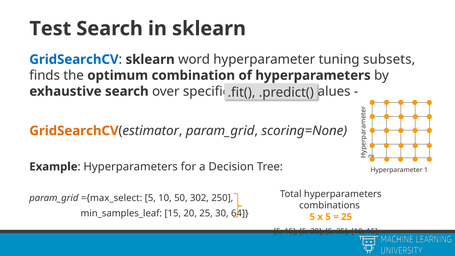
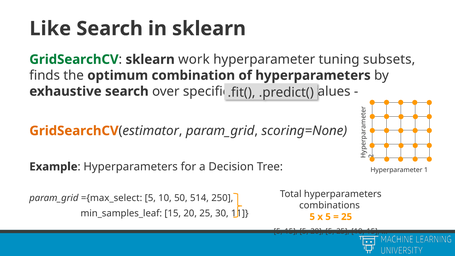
Test: Test -> Like
GridSearchCV at (74, 59) colour: blue -> green
word: word -> work
302: 302 -> 514
64: 64 -> 11
